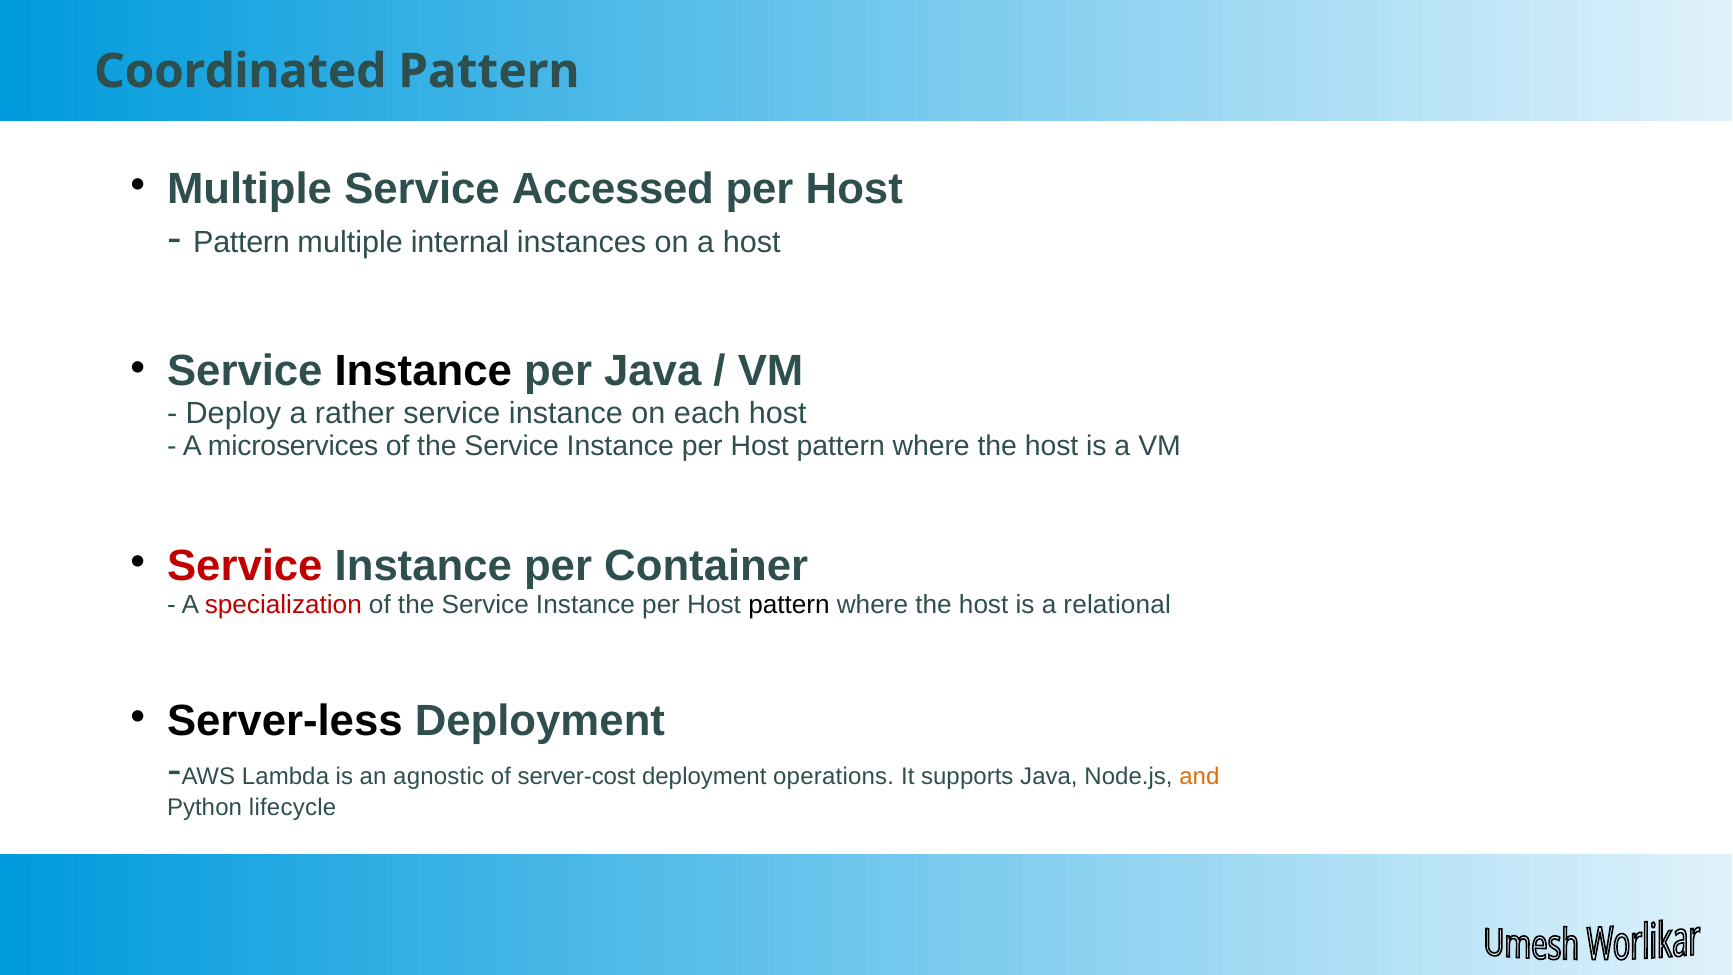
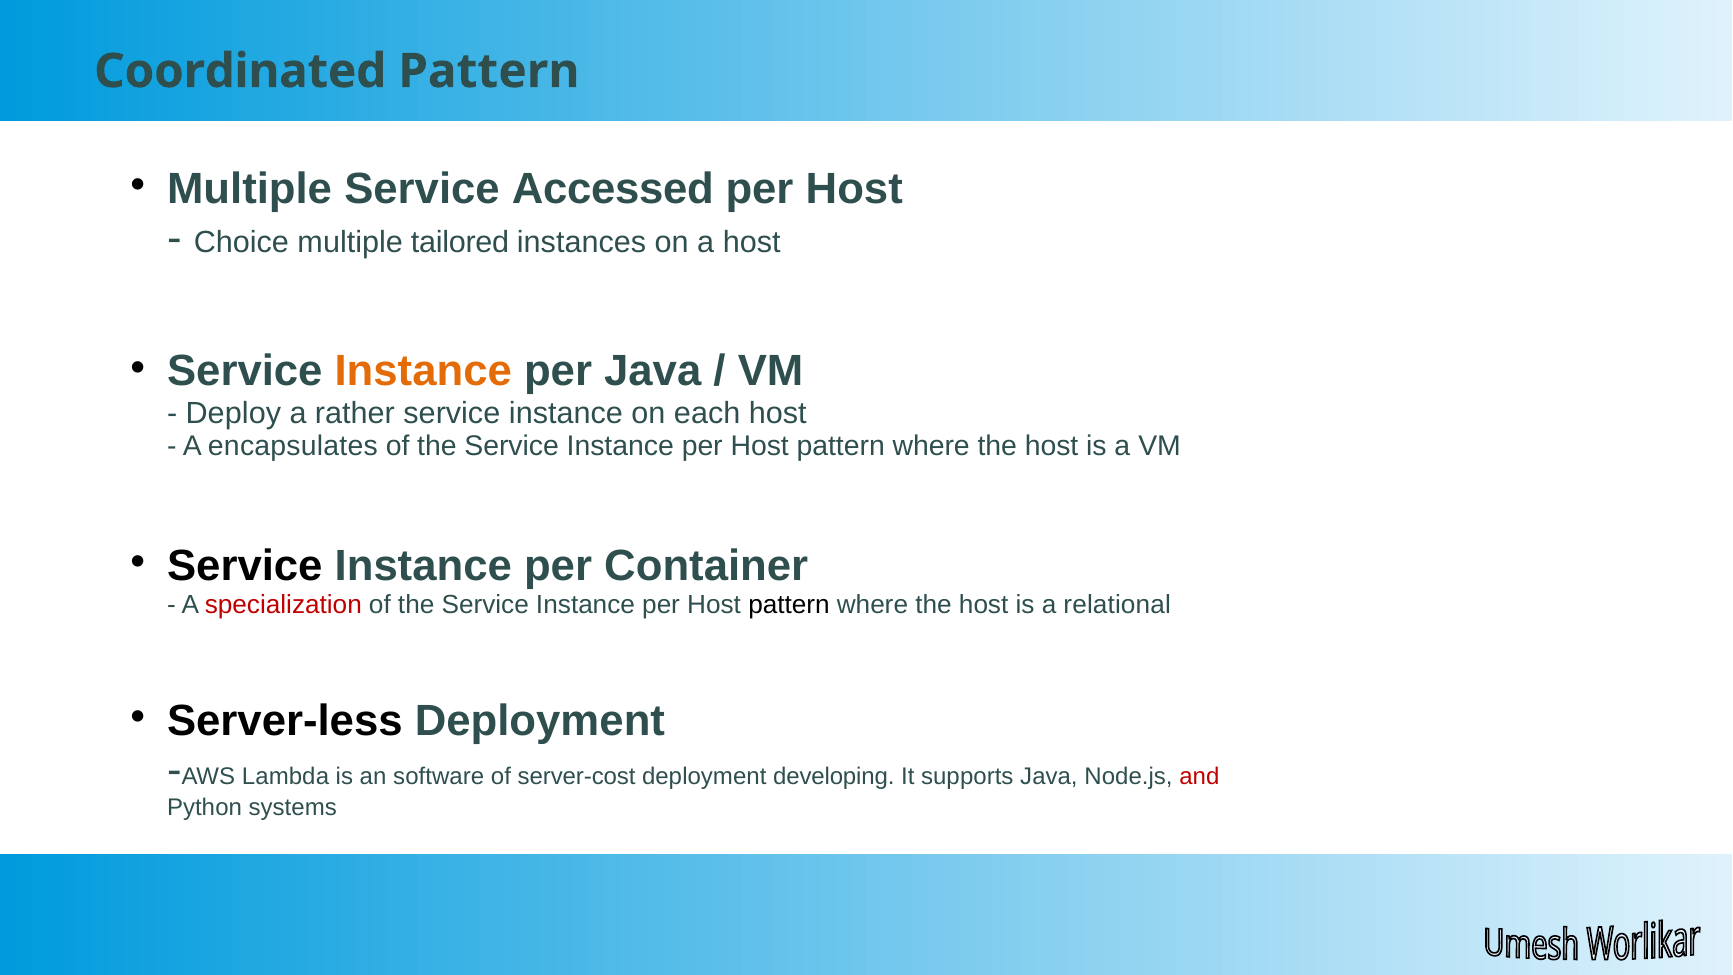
Pattern at (242, 242): Pattern -> Choice
internal: internal -> tailored
Instance at (423, 372) colour: black -> orange
microservices: microservices -> encapsulates
Service at (245, 566) colour: red -> black
agnostic: agnostic -> software
operations: operations -> developing
and colour: orange -> red
lifecycle: lifecycle -> systems
